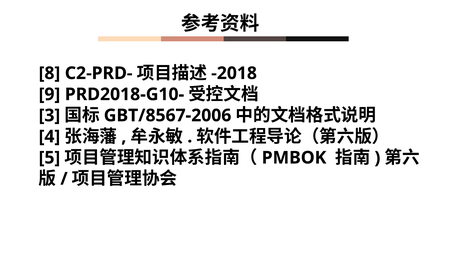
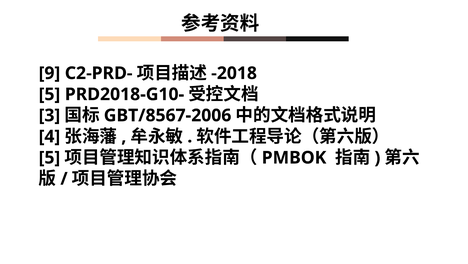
8: 8 -> 9
9 at (49, 94): 9 -> 5
